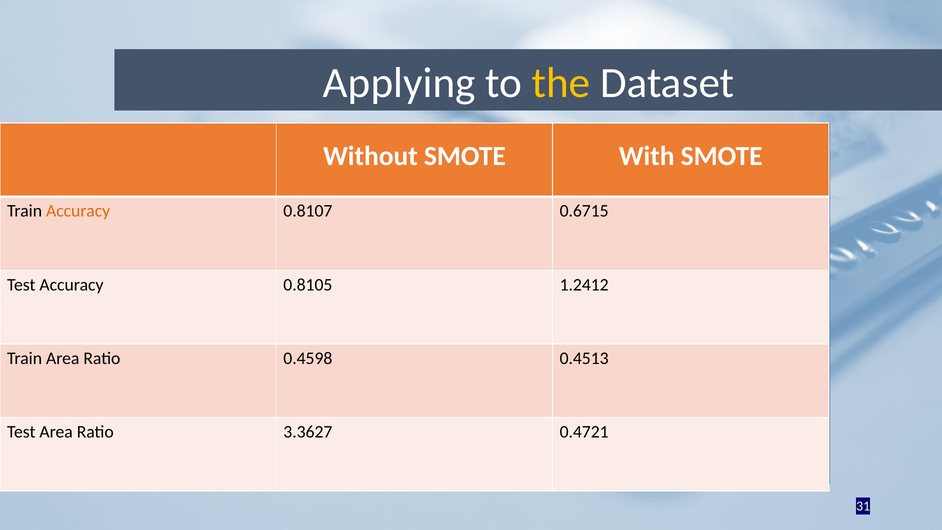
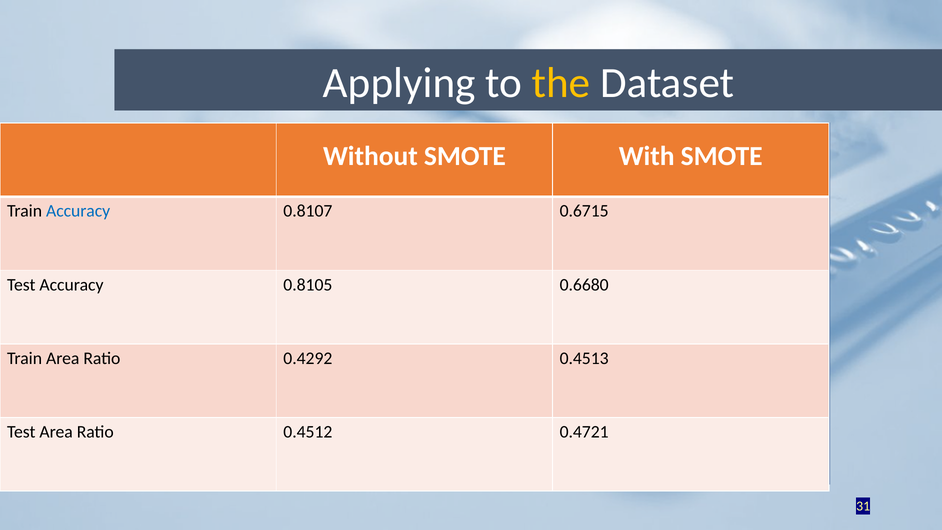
Accuracy at (78, 211) colour: orange -> blue
1.2412: 1.2412 -> 0.6680
0.4598: 0.4598 -> 0.4292
3.3627: 3.3627 -> 0.4512
